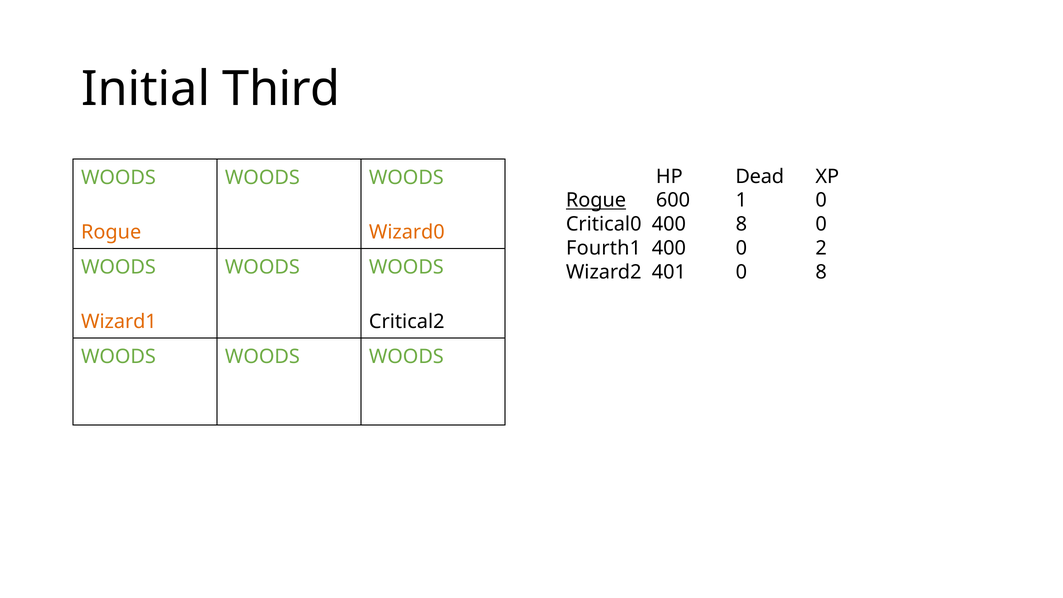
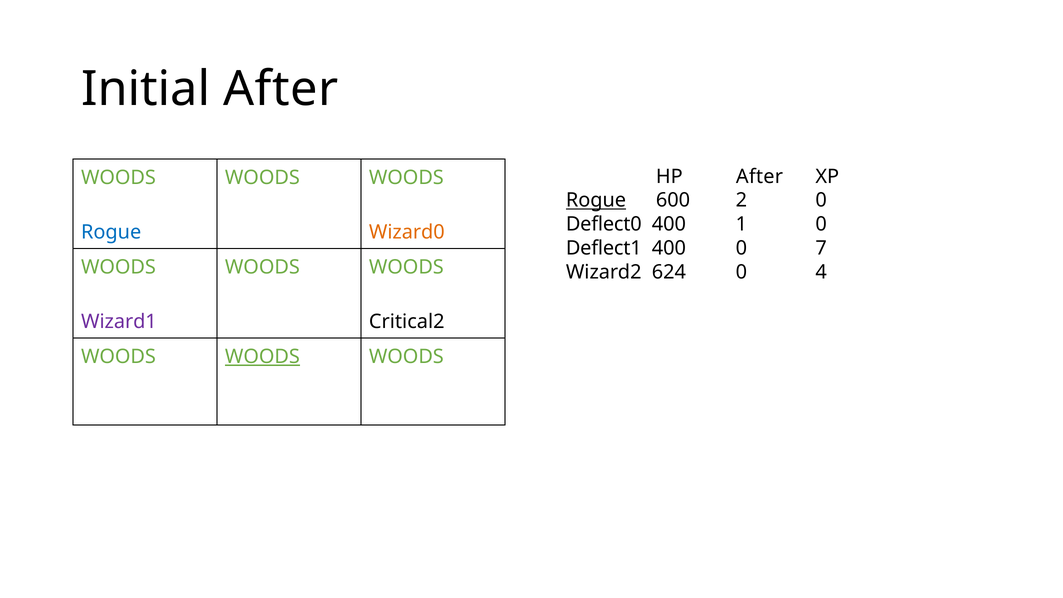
Initial Third: Third -> After
HP Dead: Dead -> After
1: 1 -> 2
Critical0: Critical0 -> Deflect0
400 8: 8 -> 1
Rogue at (111, 232) colour: orange -> blue
Fourth1: Fourth1 -> Deflect1
2: 2 -> 7
401: 401 -> 624
0 8: 8 -> 4
Wizard1 colour: orange -> purple
WOODS at (262, 357) underline: none -> present
